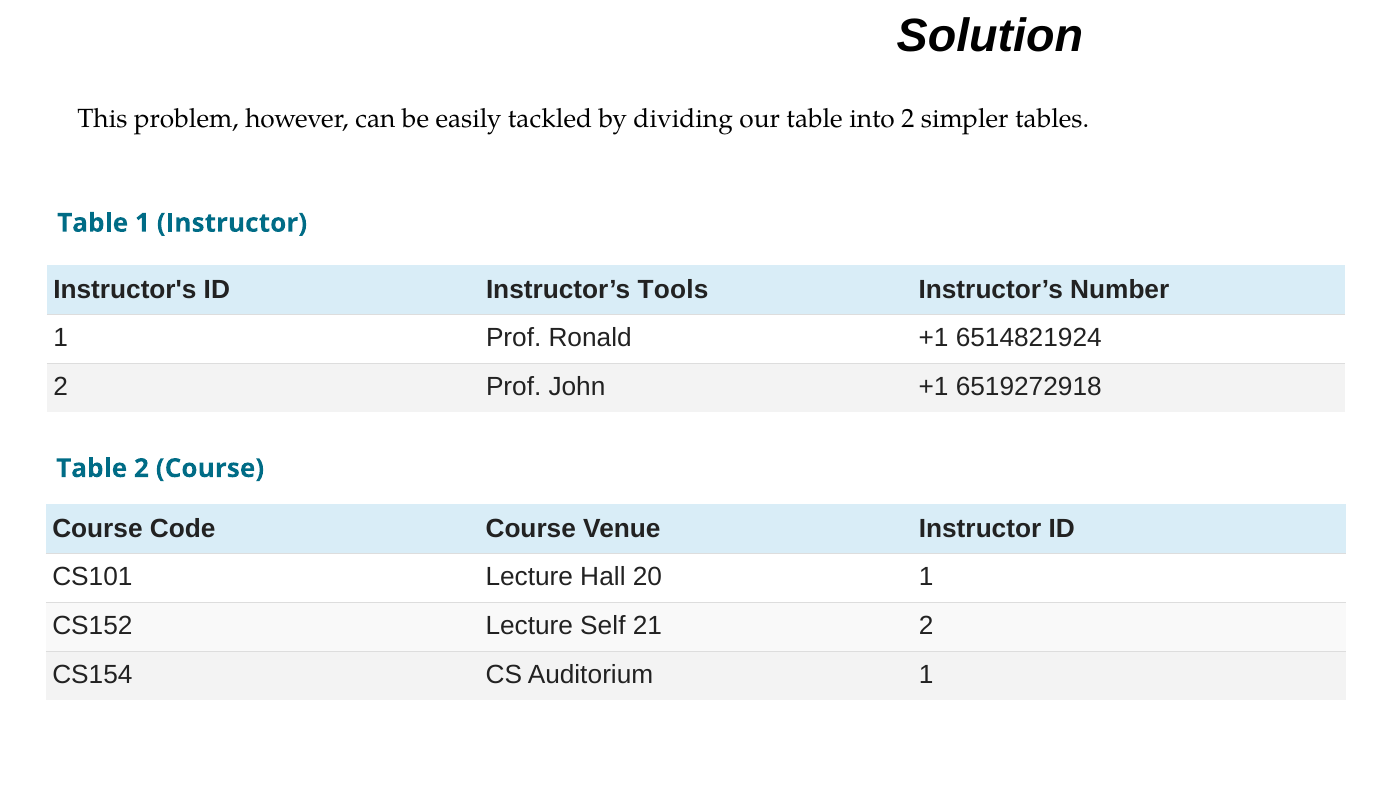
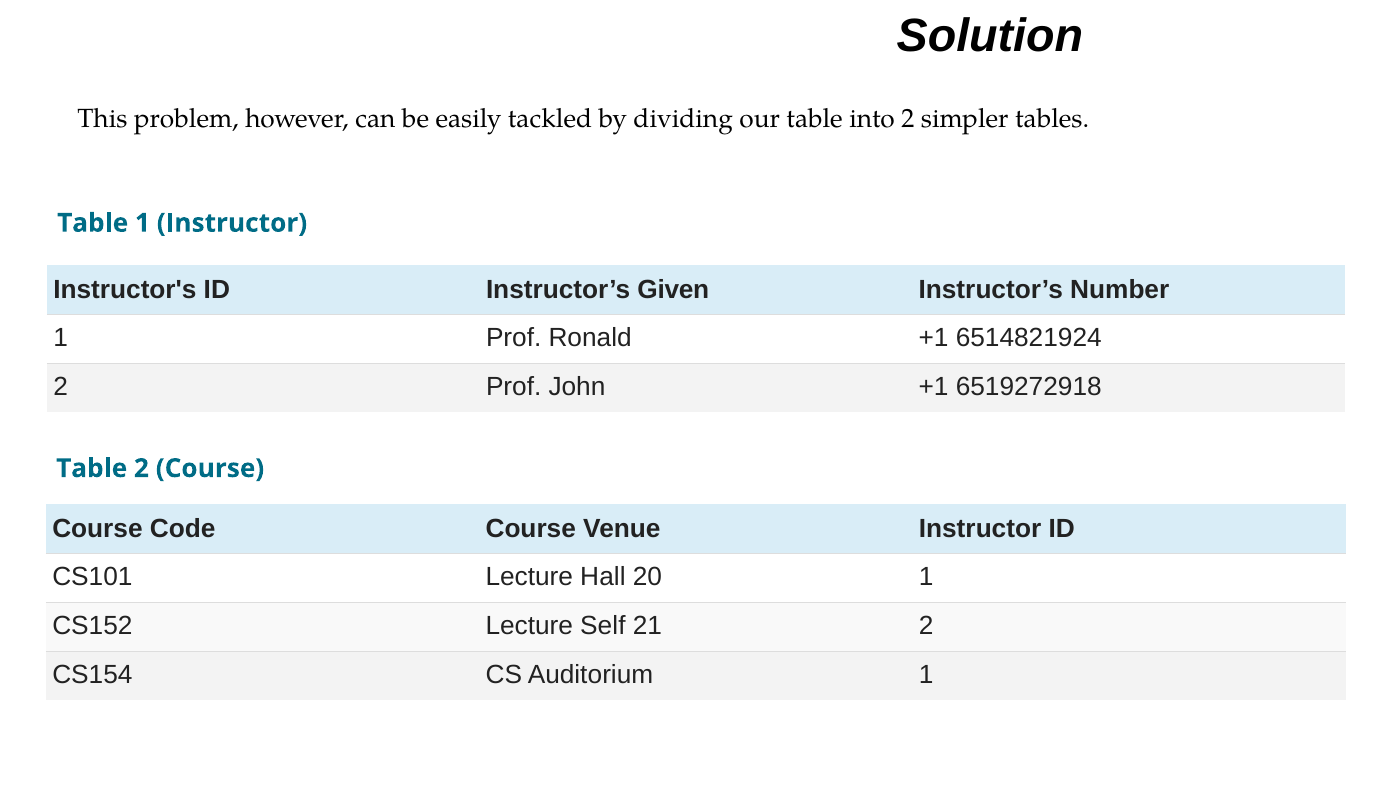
Tools: Tools -> Given
